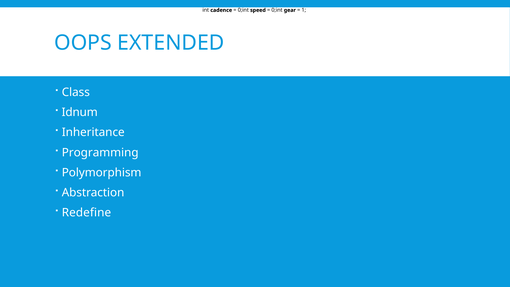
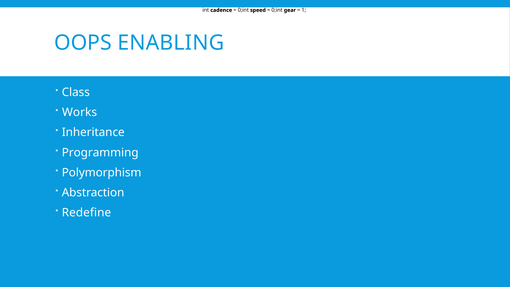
EXTENDED: EXTENDED -> ENABLING
Idnum: Idnum -> Works
